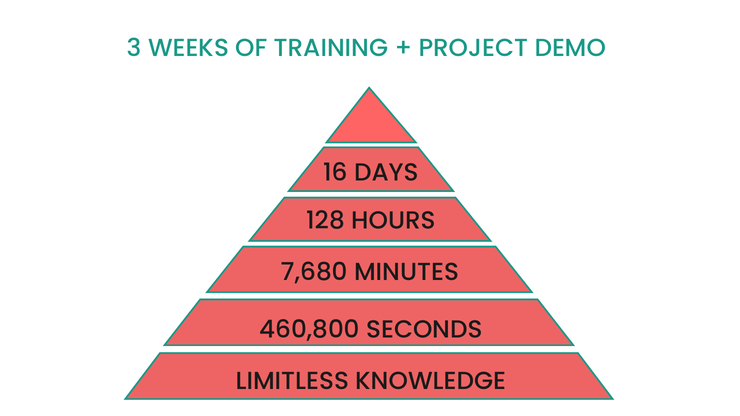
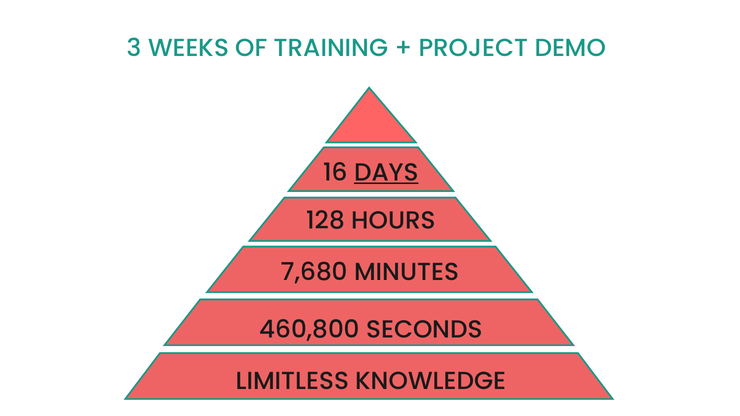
DAYS underline: none -> present
